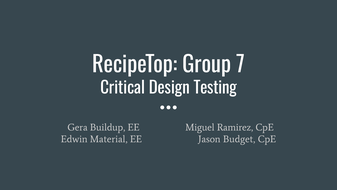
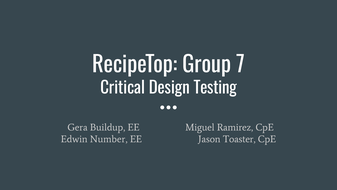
Material: Material -> Number
Budget: Budget -> Toaster
